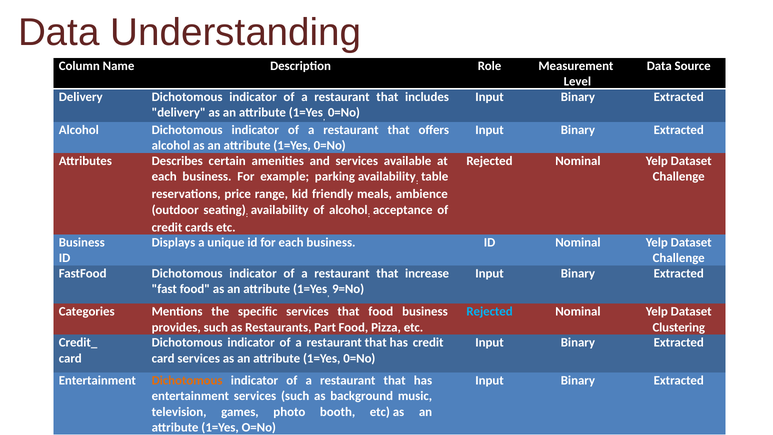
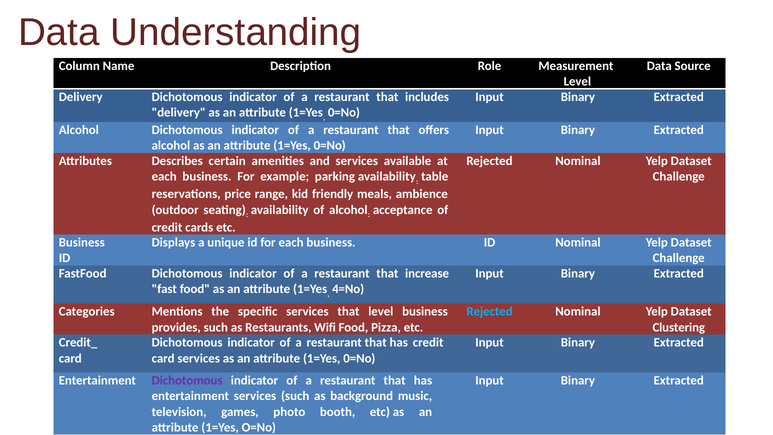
9=No: 9=No -> 4=No
that food: food -> level
Part: Part -> Wifi
Dichotomous at (187, 380) colour: orange -> purple
